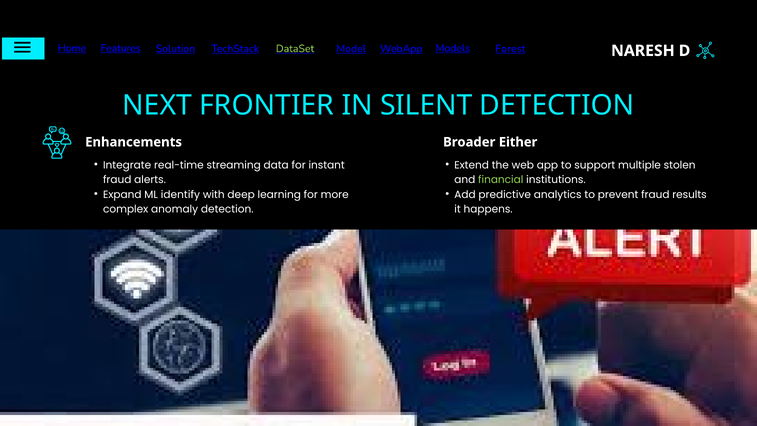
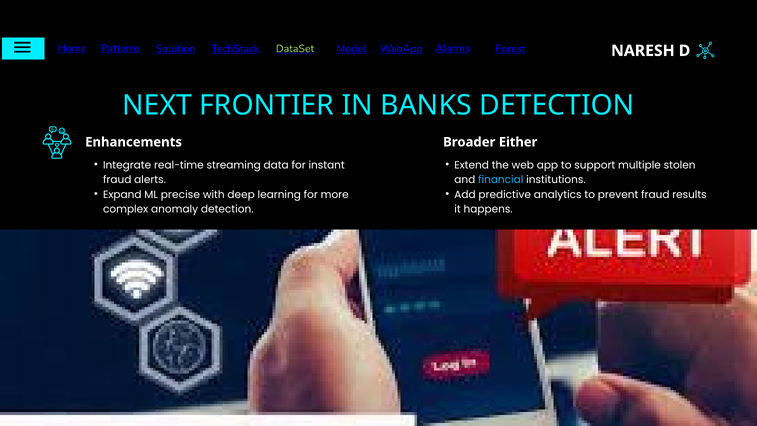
Features: Features -> Patterns
Models: Models -> Alarms
SILENT: SILENT -> BANKS
financial colour: light green -> light blue
identify: identify -> precise
